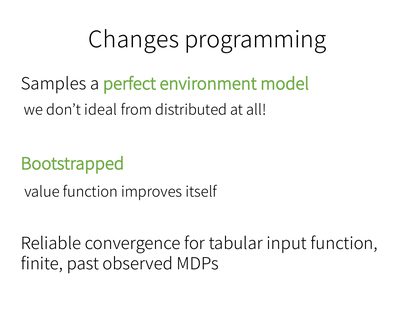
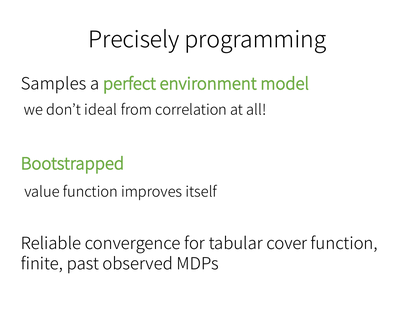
Changes: Changes -> Precisely
distributed: distributed -> correlation
input: input -> cover
